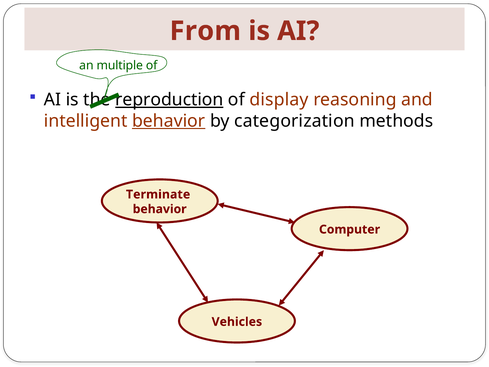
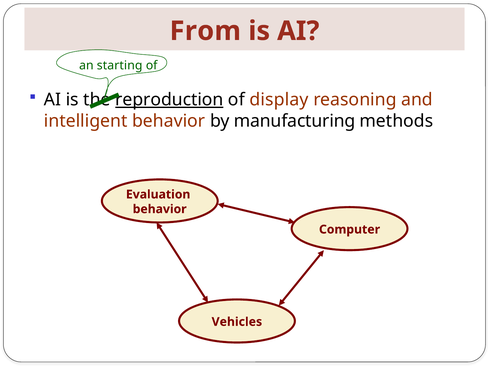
multiple: multiple -> starting
behavior at (169, 121) underline: present -> none
categorization: categorization -> manufacturing
Terminate: Terminate -> Evaluation
